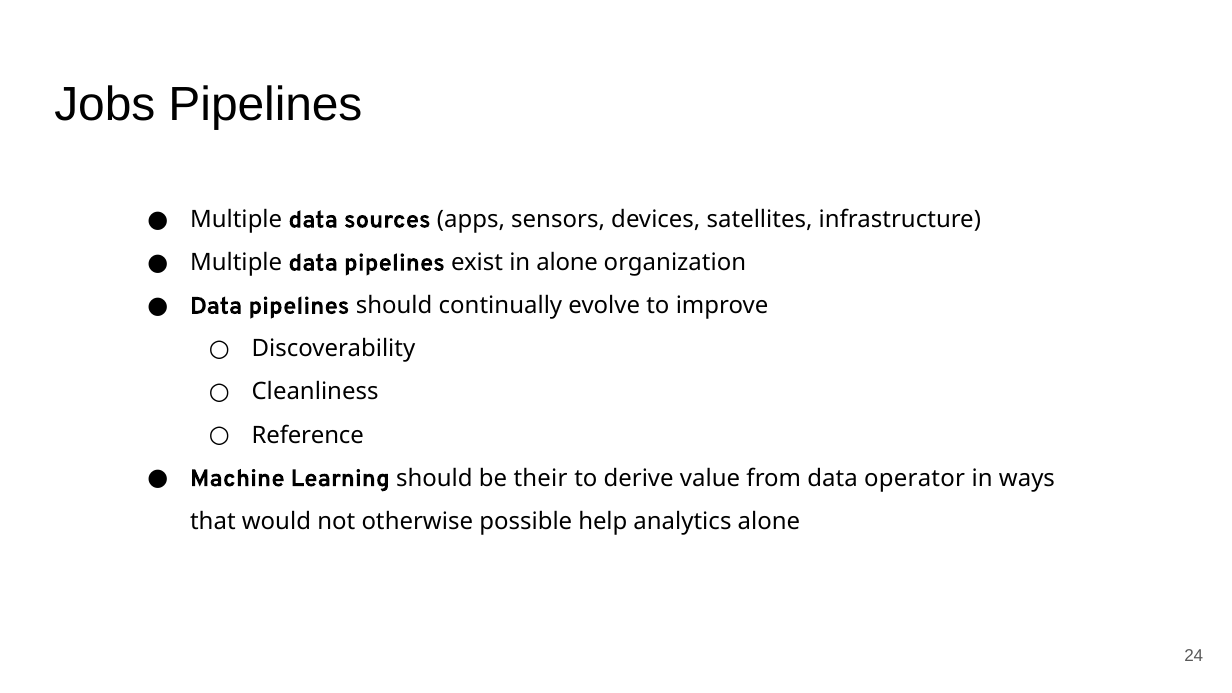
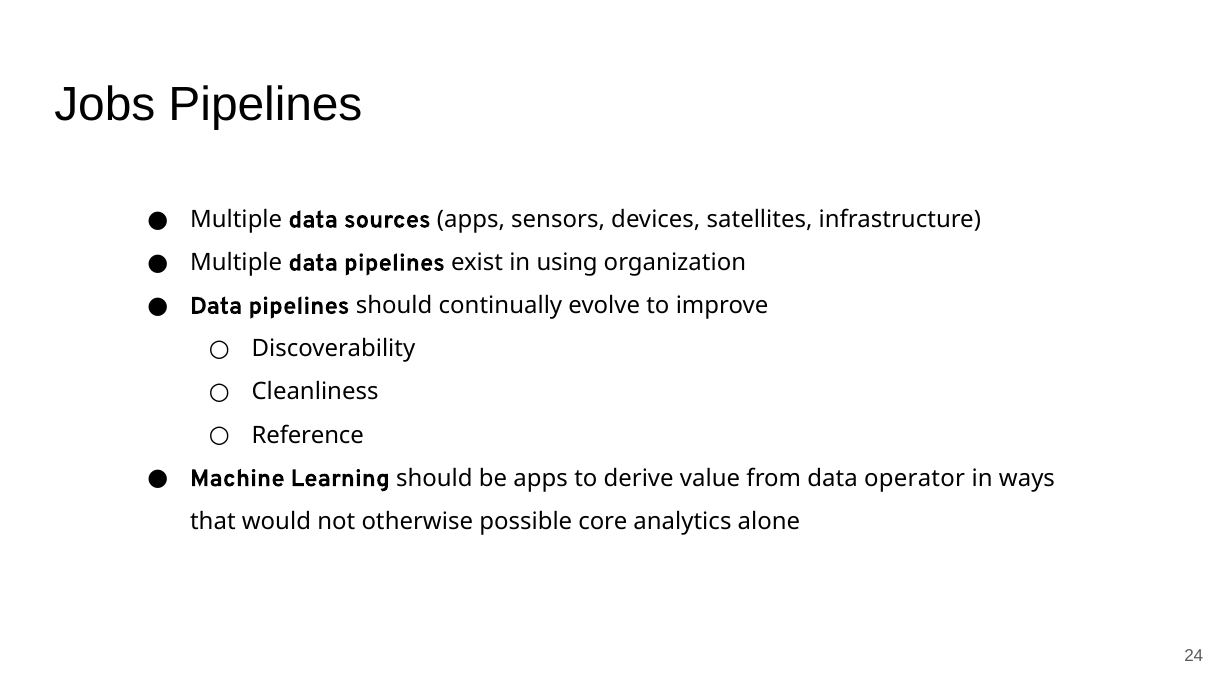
in alone: alone -> using
be their: their -> apps
help: help -> core
